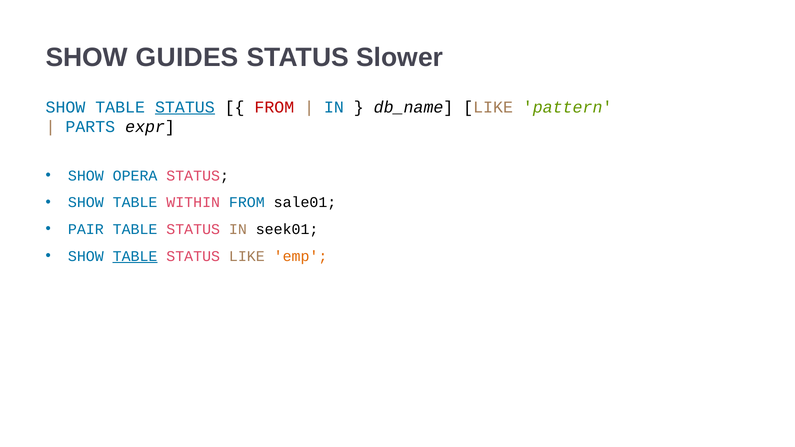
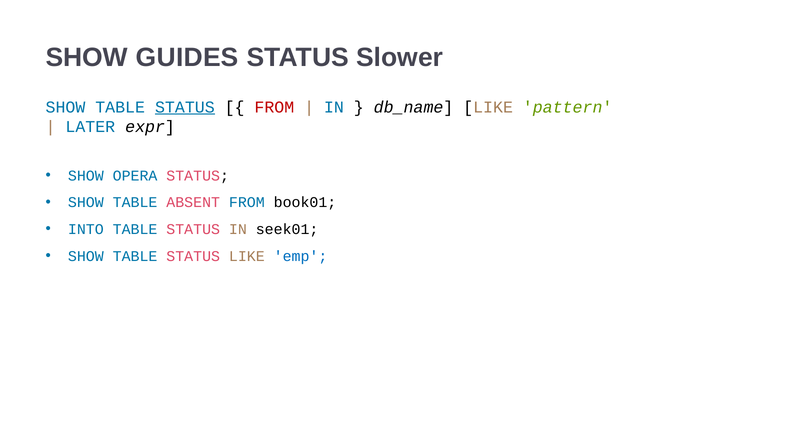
PARTS: PARTS -> LATER
WITHIN: WITHIN -> ABSENT
sale01: sale01 -> book01
PAIR: PAIR -> INTO
TABLE at (135, 256) underline: present -> none
emp colour: orange -> blue
